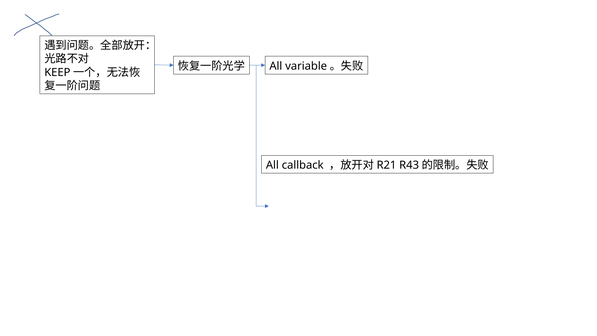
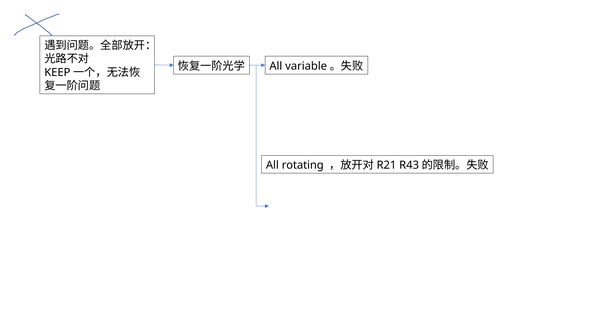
callback: callback -> rotating
